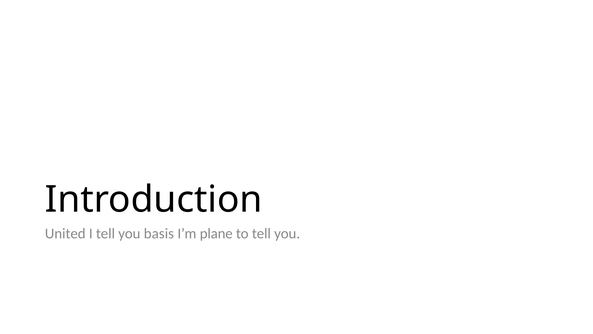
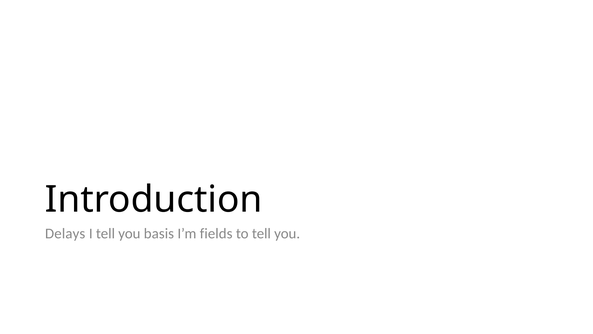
United: United -> Delays
plane: plane -> fields
